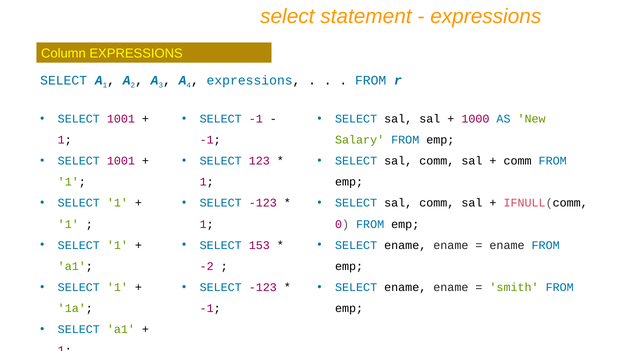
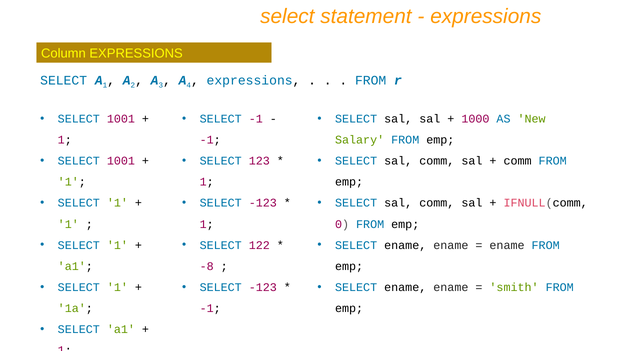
153: 153 -> 122
-2: -2 -> -8
